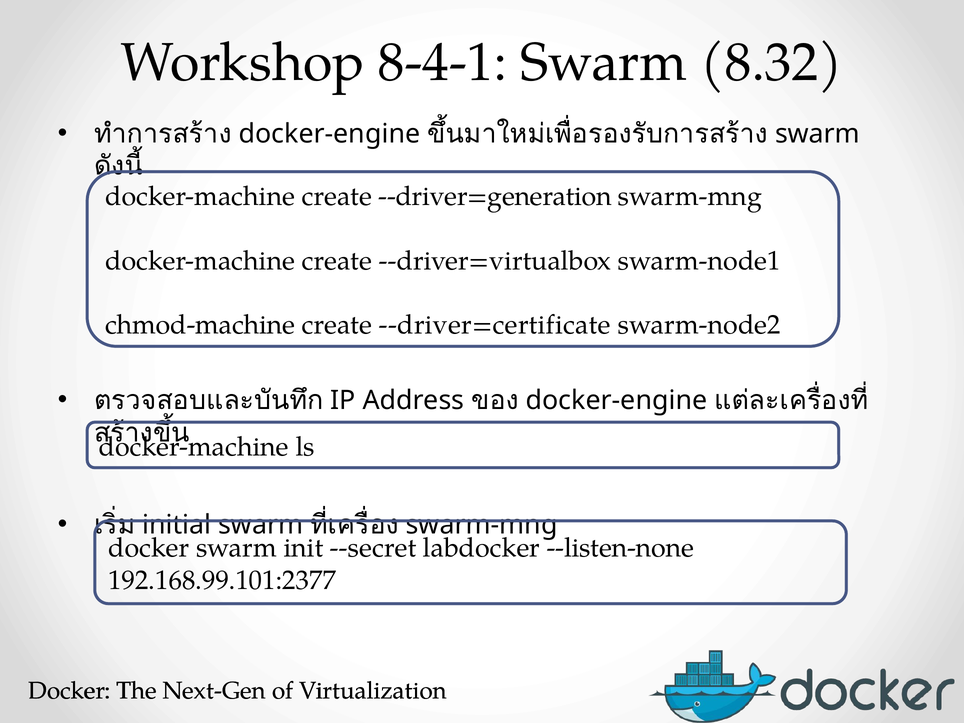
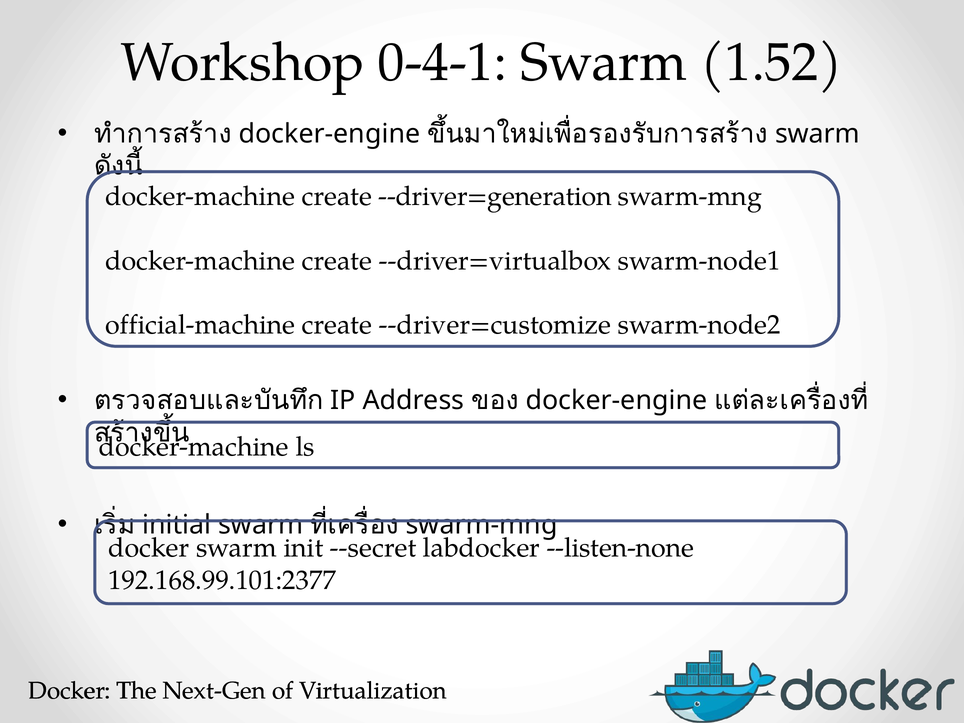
8-4-1: 8-4-1 -> 0-4-1
8.32: 8.32 -> 1.52
chmod-machine: chmod-machine -> official-machine
--driver=certificate: --driver=certificate -> --driver=customize
